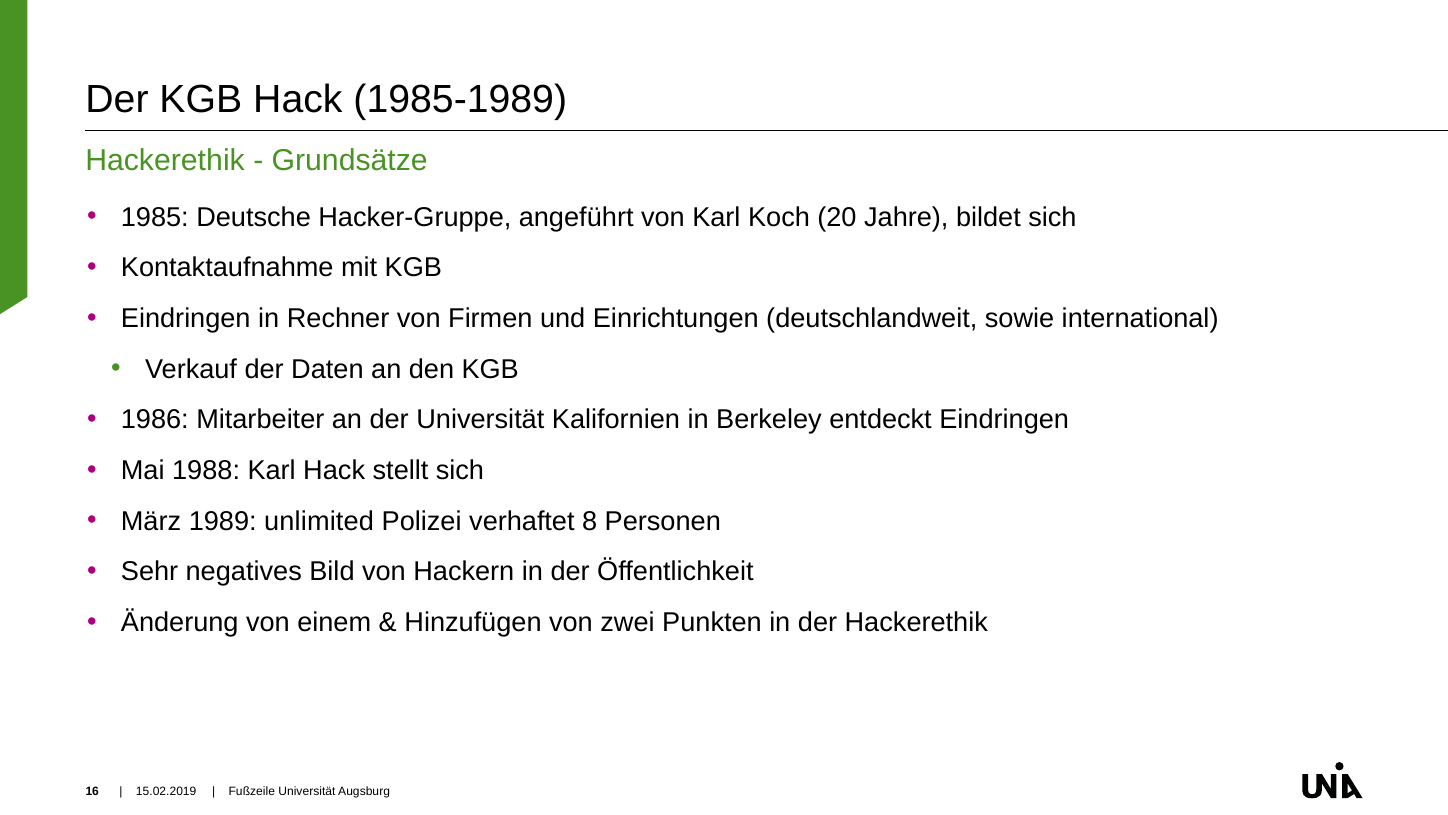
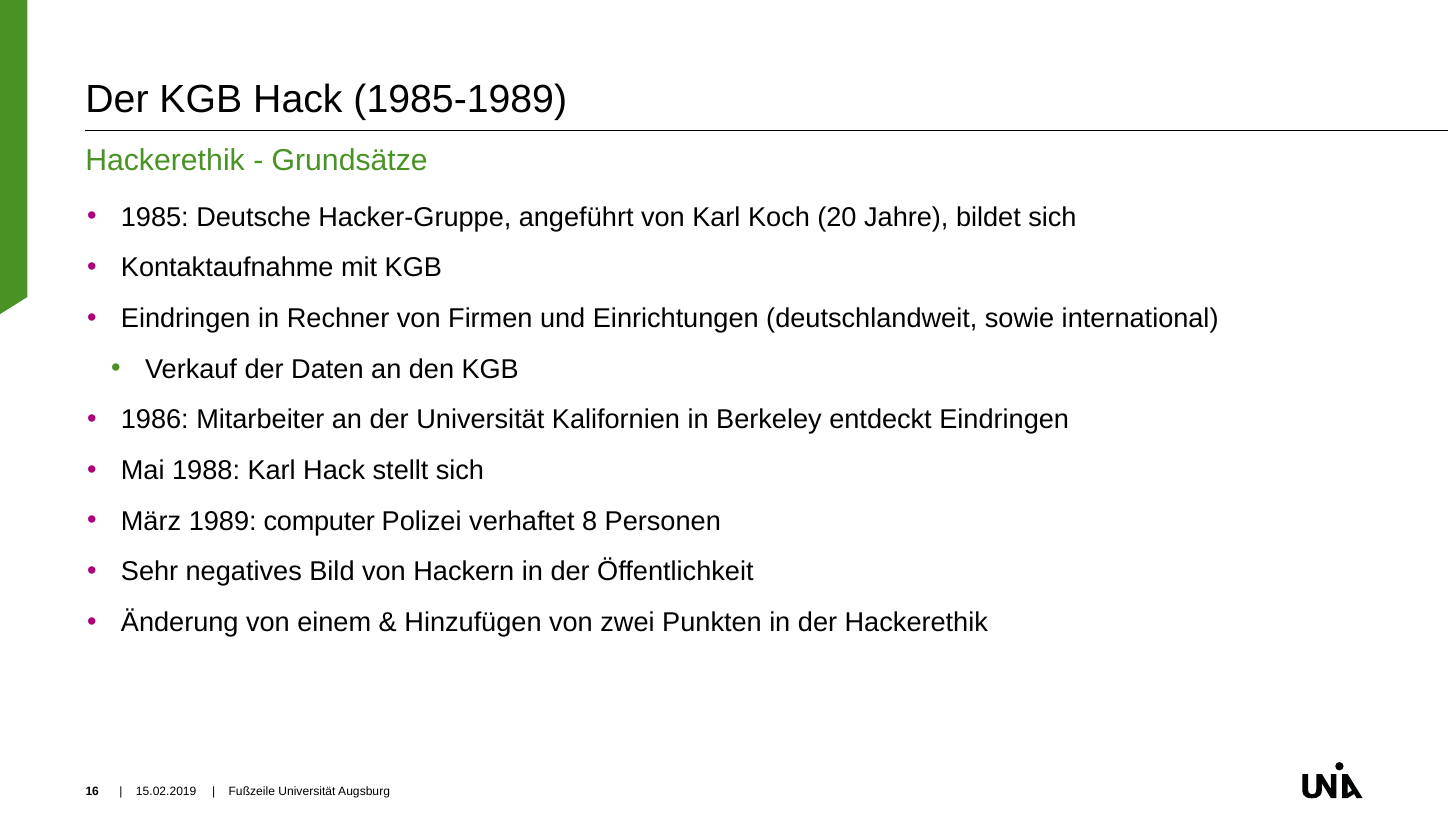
unlimited: unlimited -> computer
